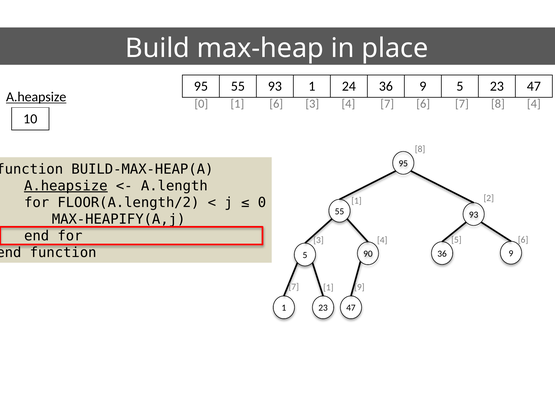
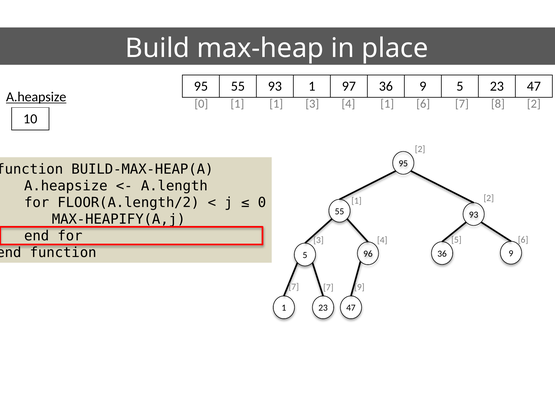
24: 24 -> 97
1 6: 6 -> 1
4 7: 7 -> 1
8 4: 4 -> 2
8 at (420, 149): 8 -> 2
A.heapsize at (66, 186) underline: present -> none
90: 90 -> 96
7 1: 1 -> 7
